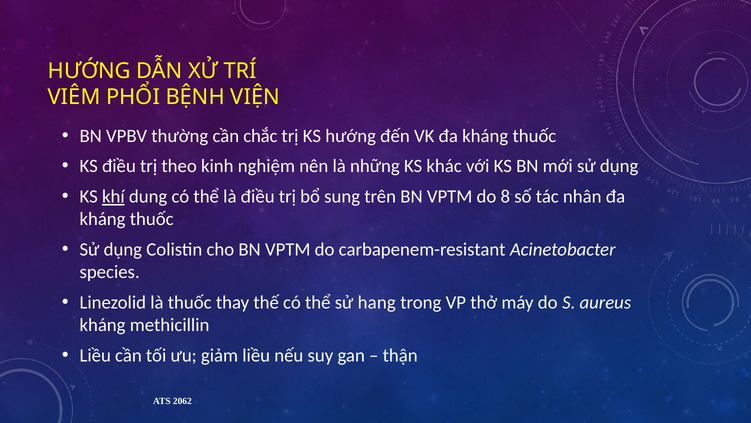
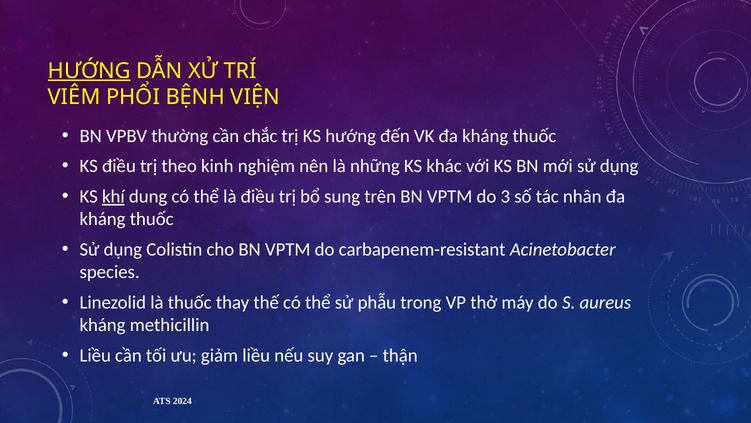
HƯỚNG at (89, 71) underline: none -> present
8: 8 -> 3
hang: hang -> phẫu
2062: 2062 -> 2024
